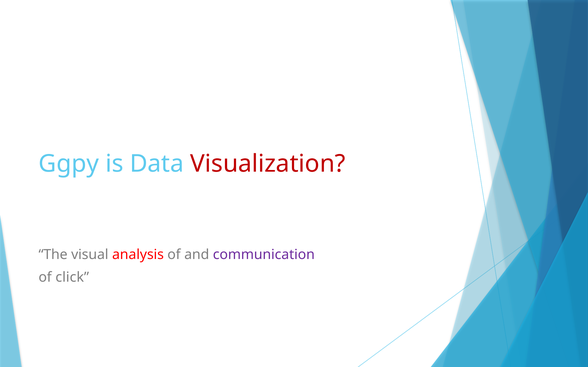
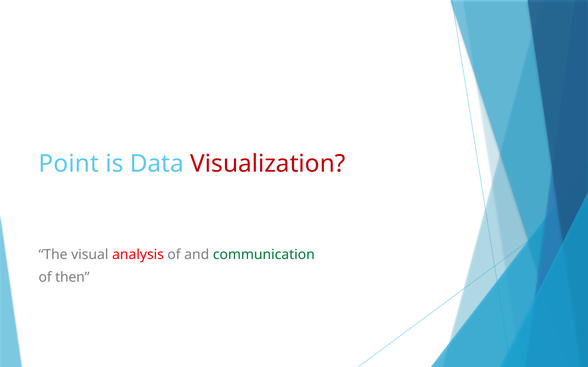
Ggpy: Ggpy -> Point
communication colour: purple -> green
click: click -> then
